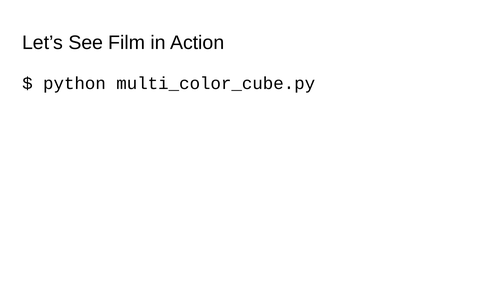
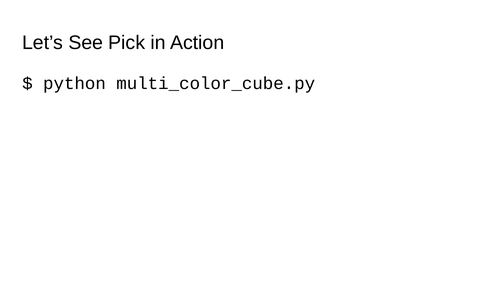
Film: Film -> Pick
